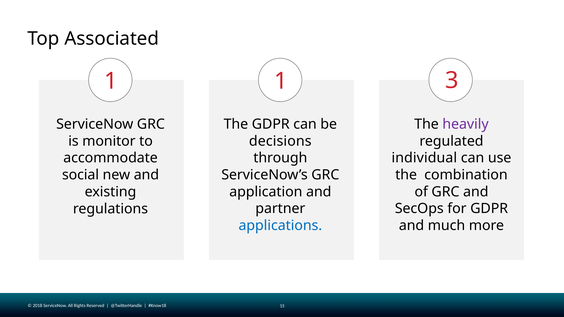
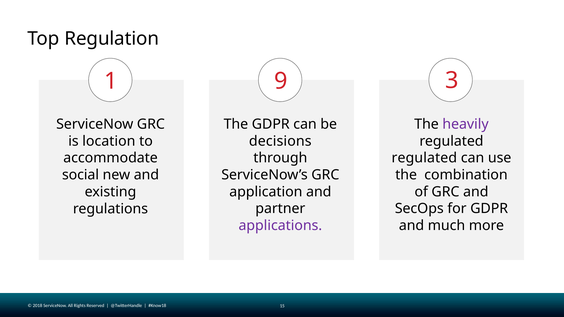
Associated: Associated -> Regulation
1 1: 1 -> 9
monitor: monitor -> location
individual at (424, 158): individual -> regulated
applications colour: blue -> purple
